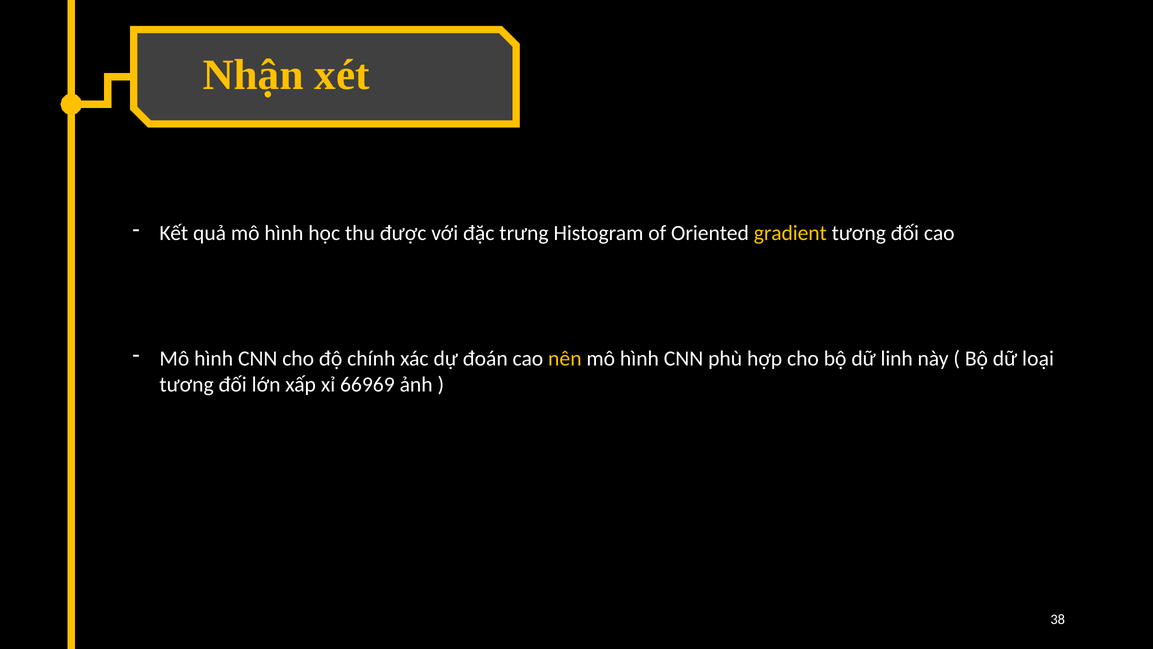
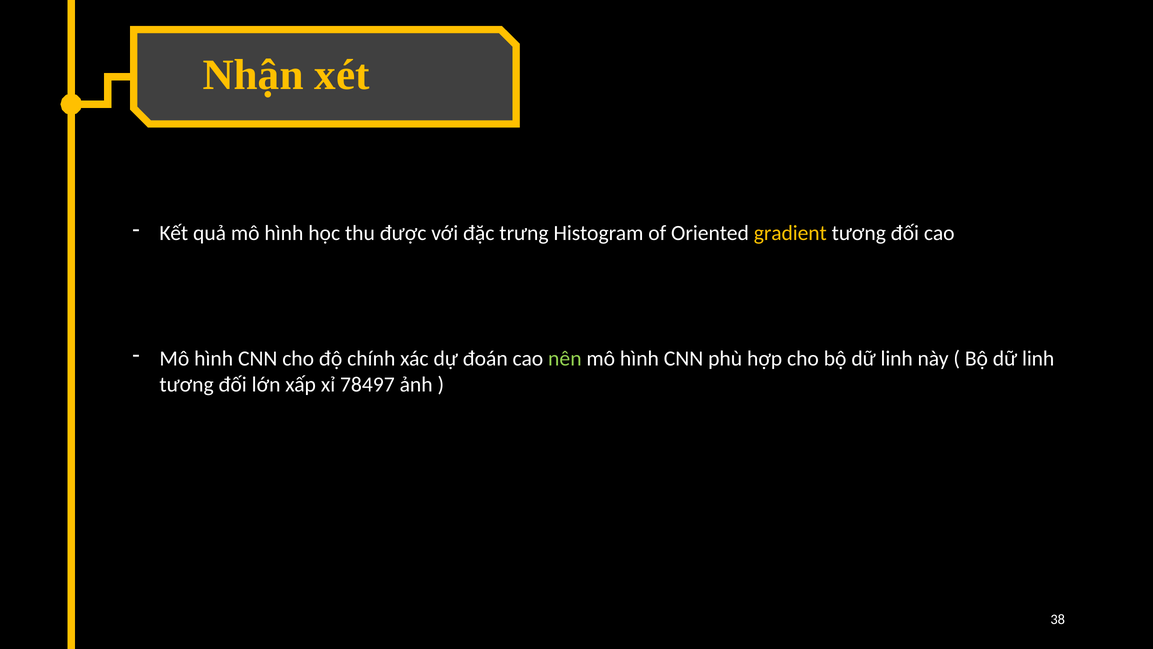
nên colour: yellow -> light green
loại at (1038, 359): loại -> linh
66969: 66969 -> 78497
